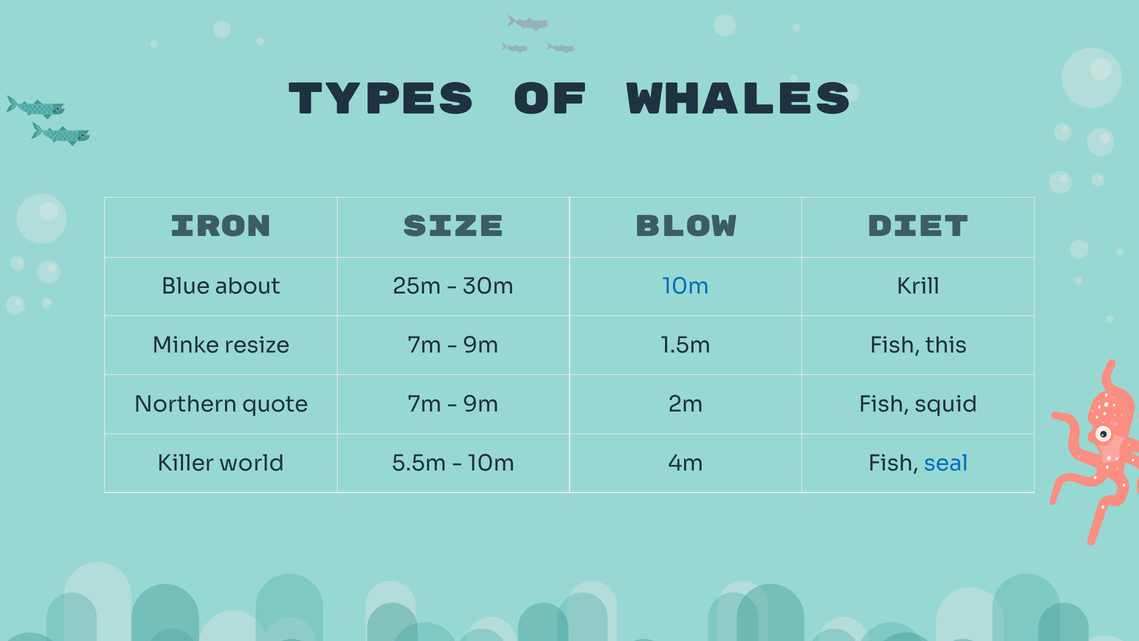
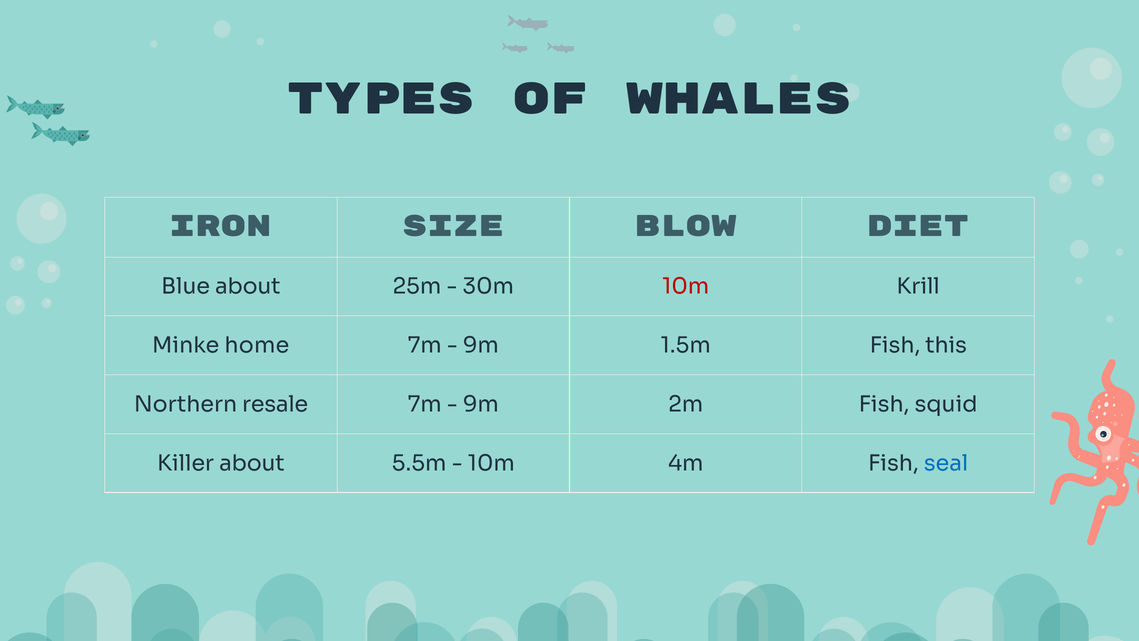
10m at (686, 287) colour: blue -> red
resize: resize -> home
quote: quote -> resale
Killer world: world -> about
